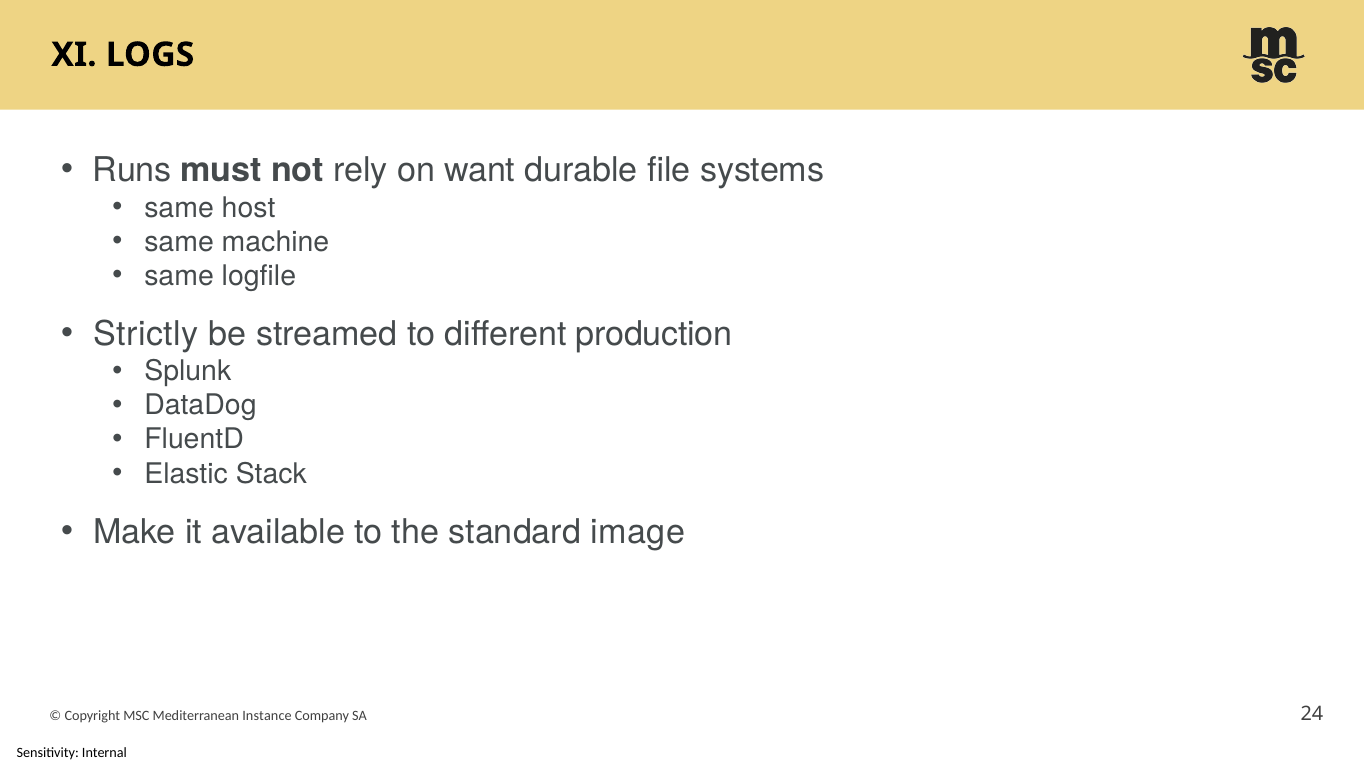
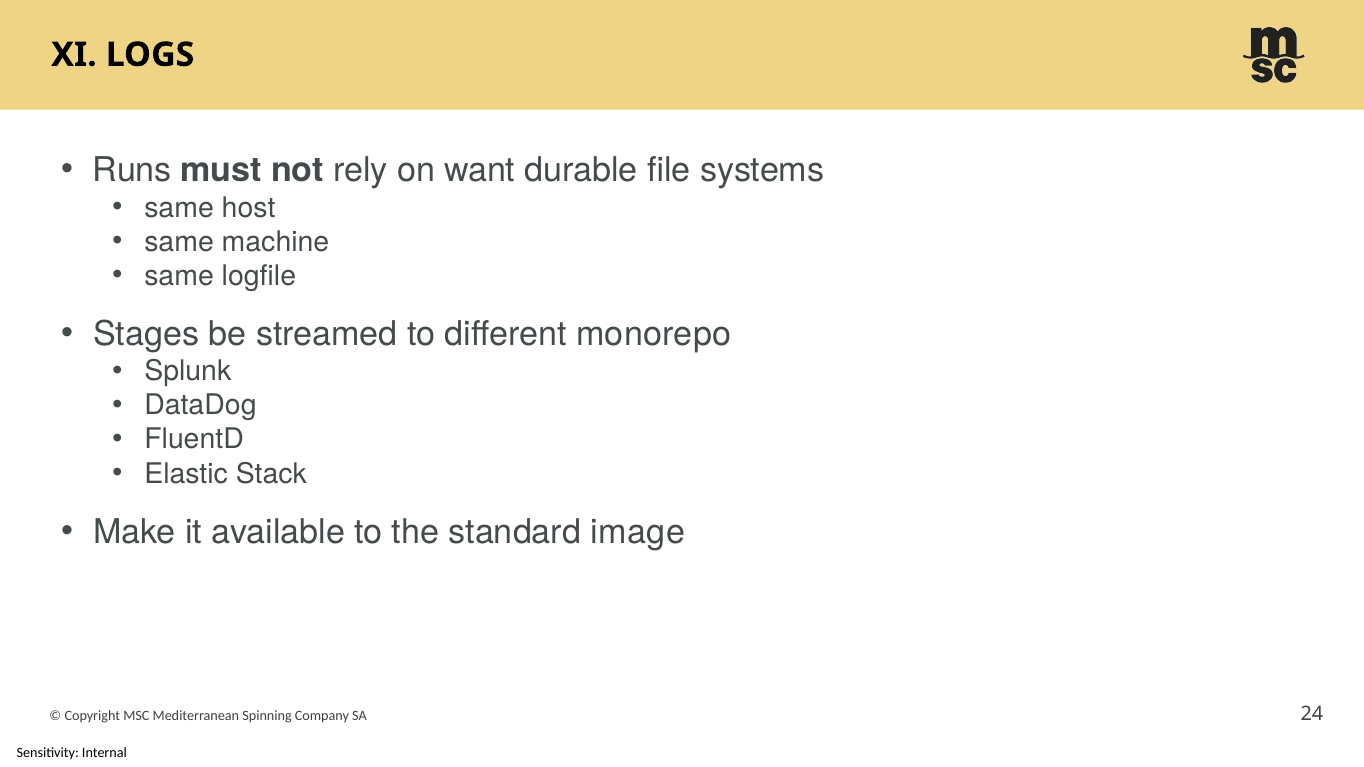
Strictly: Strictly -> Stages
production: production -> monorepo
Instance: Instance -> Spinning
